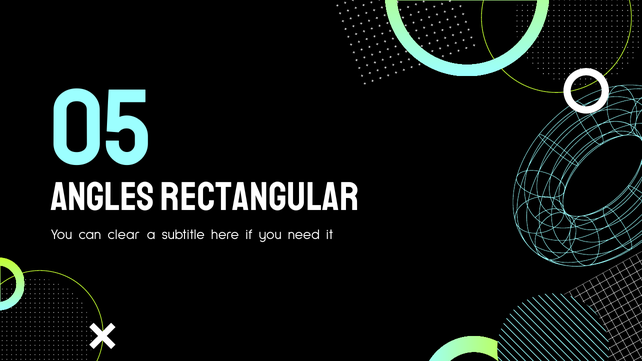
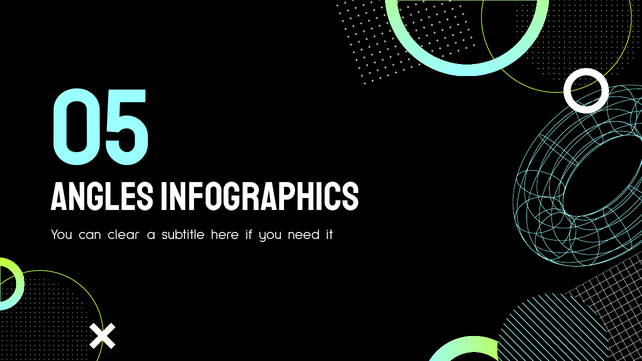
RECTANGULAR: RECTANGULAR -> INFOGRAPHICS
